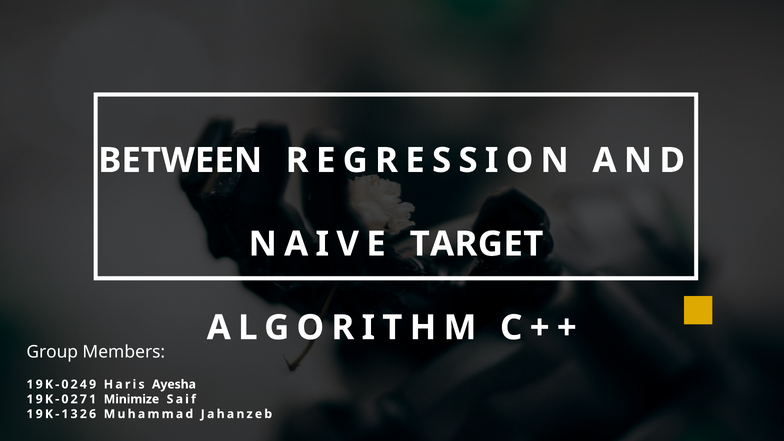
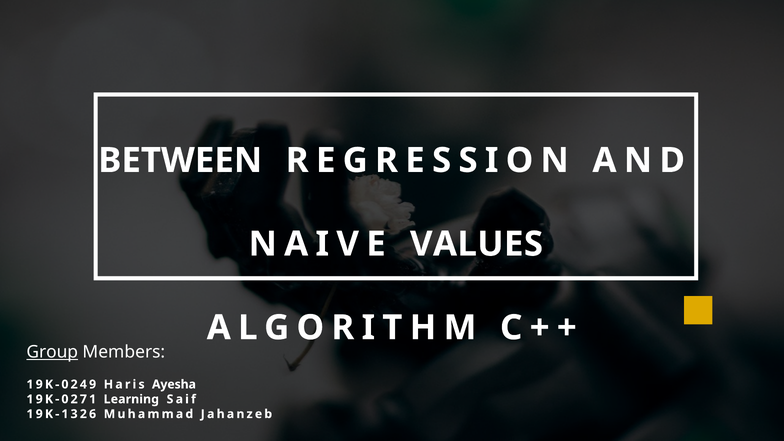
TARGET: TARGET -> VALUES
Group underline: none -> present
Minimize: Minimize -> Learning
